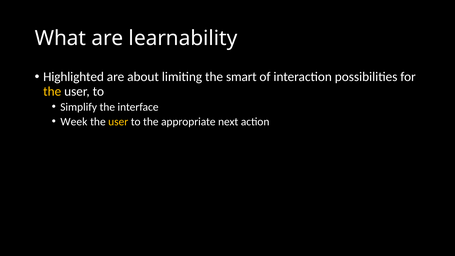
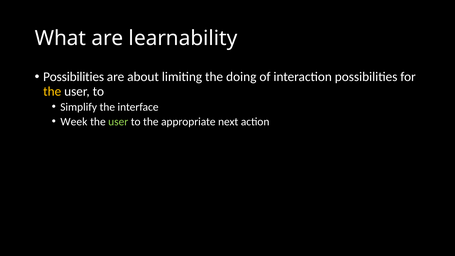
Highlighted at (74, 77): Highlighted -> Possibilities
smart: smart -> doing
user at (118, 122) colour: yellow -> light green
